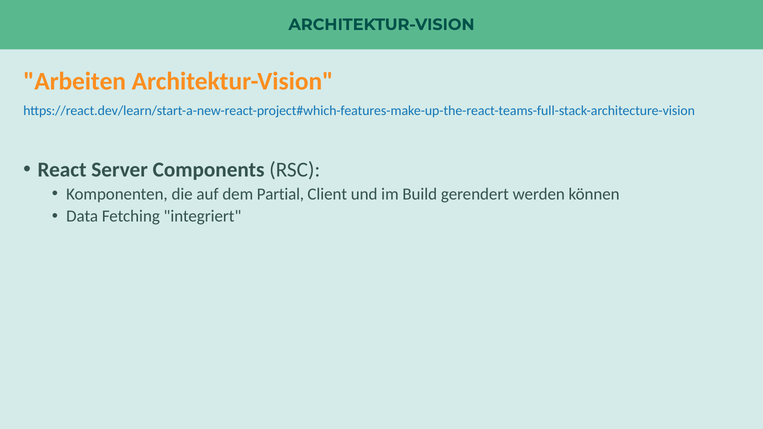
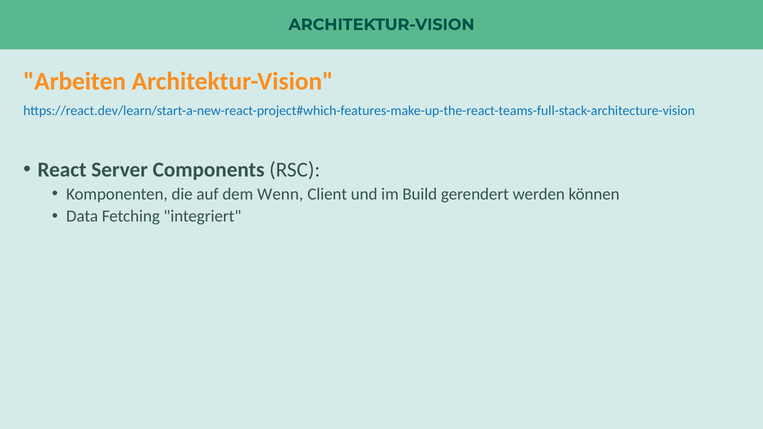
Partial: Partial -> Wenn
